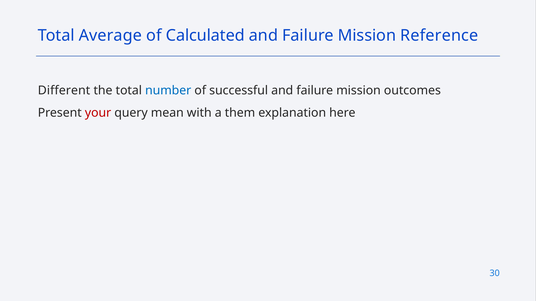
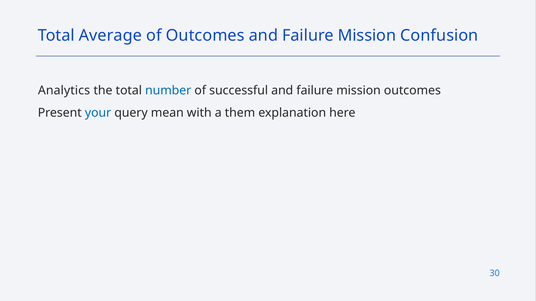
of Calculated: Calculated -> Outcomes
Reference: Reference -> Confusion
Different: Different -> Analytics
your colour: red -> blue
